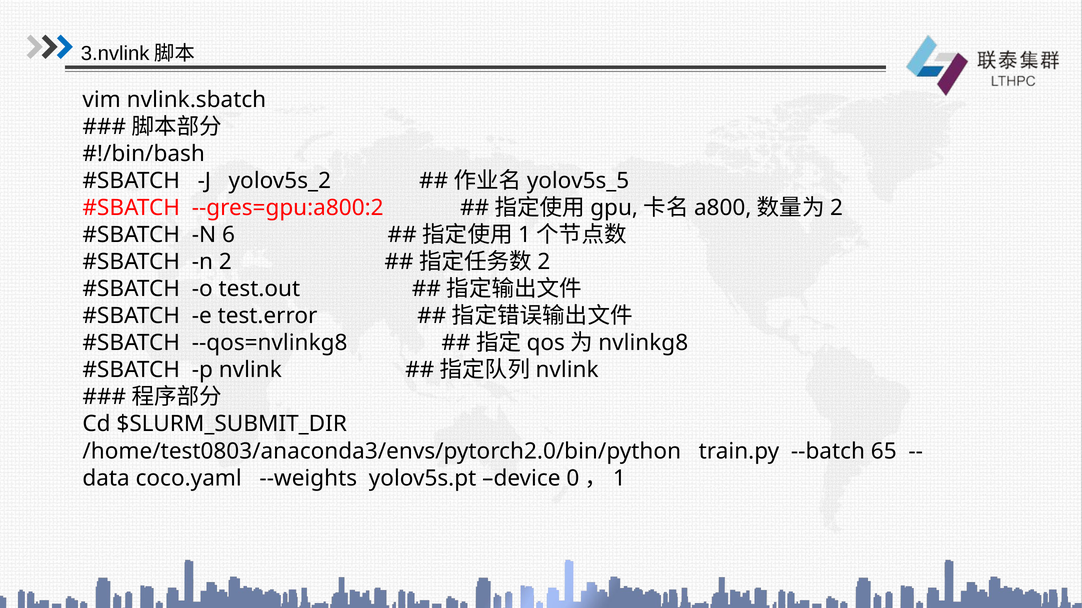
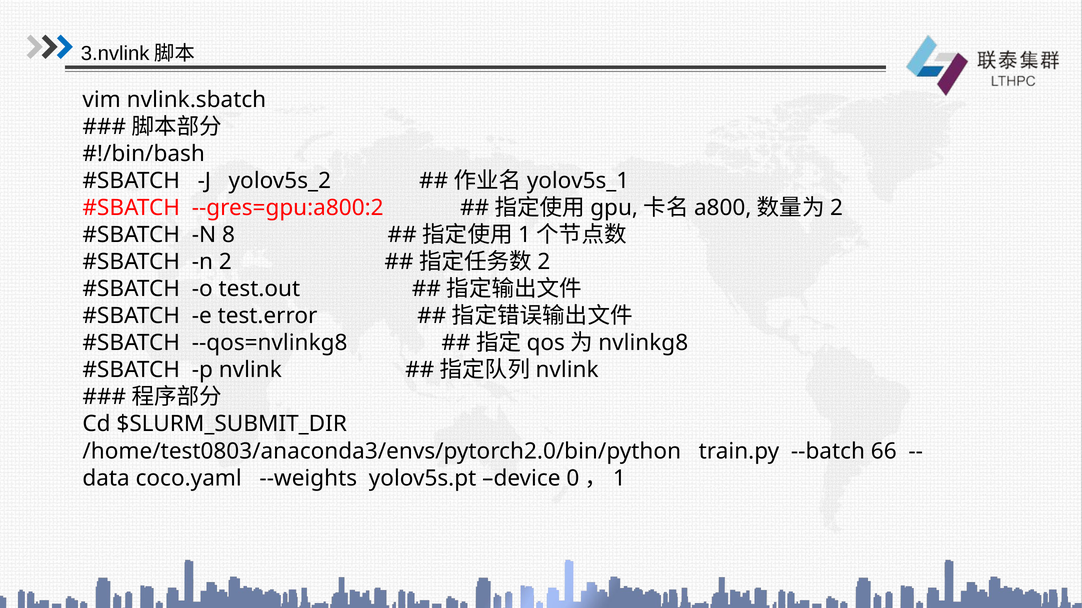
yolov5s_5: yolov5s_5 -> yolov5s_1
6: 6 -> 8
65: 65 -> 66
